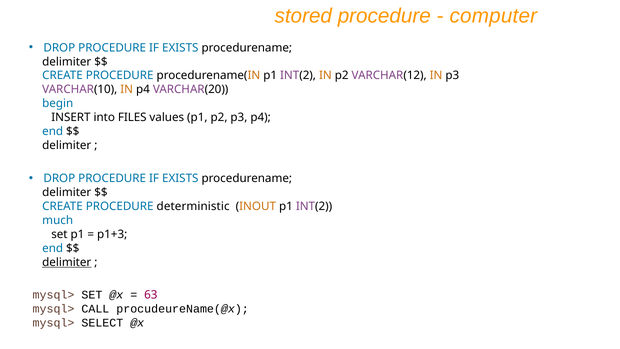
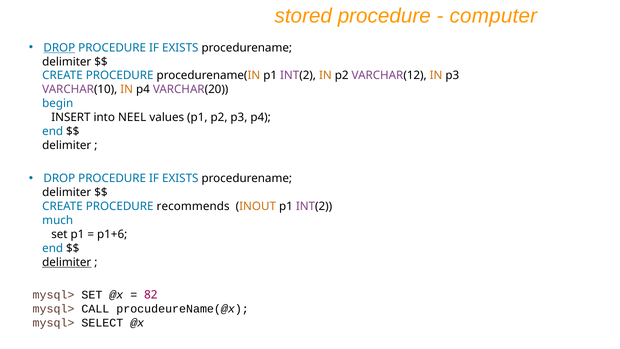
DROP at (59, 48) underline: none -> present
FILES: FILES -> NEEL
deterministic: deterministic -> recommends
p1+3: p1+3 -> p1+6
63: 63 -> 82
